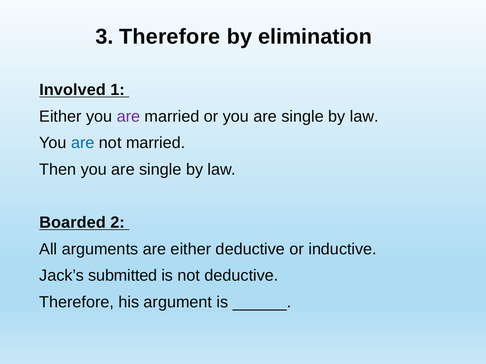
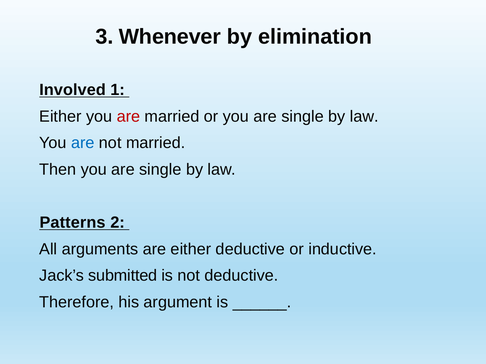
3 Therefore: Therefore -> Whenever
are at (128, 117) colour: purple -> red
Boarded: Boarded -> Patterns
